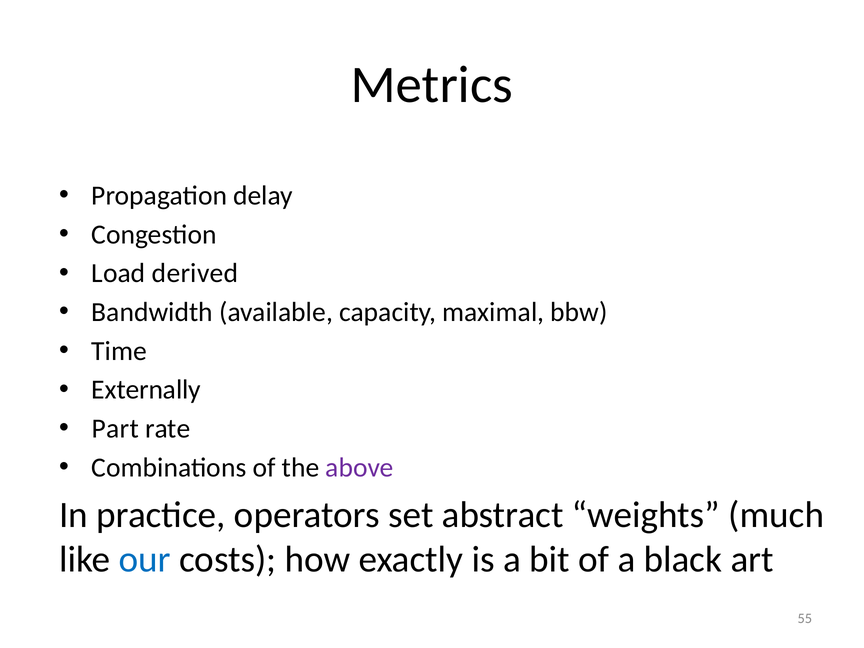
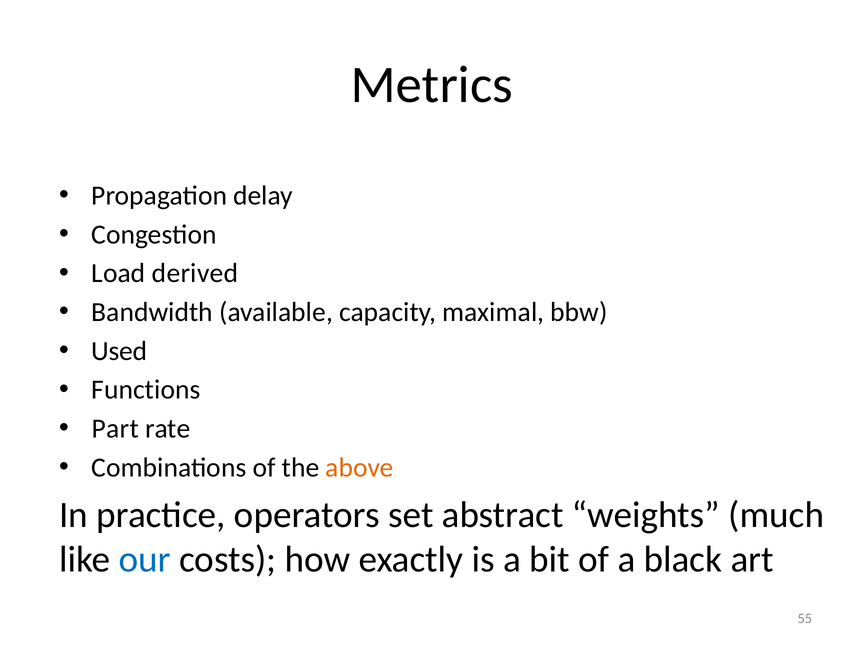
Time: Time -> Used
Externally: Externally -> Functions
above colour: purple -> orange
